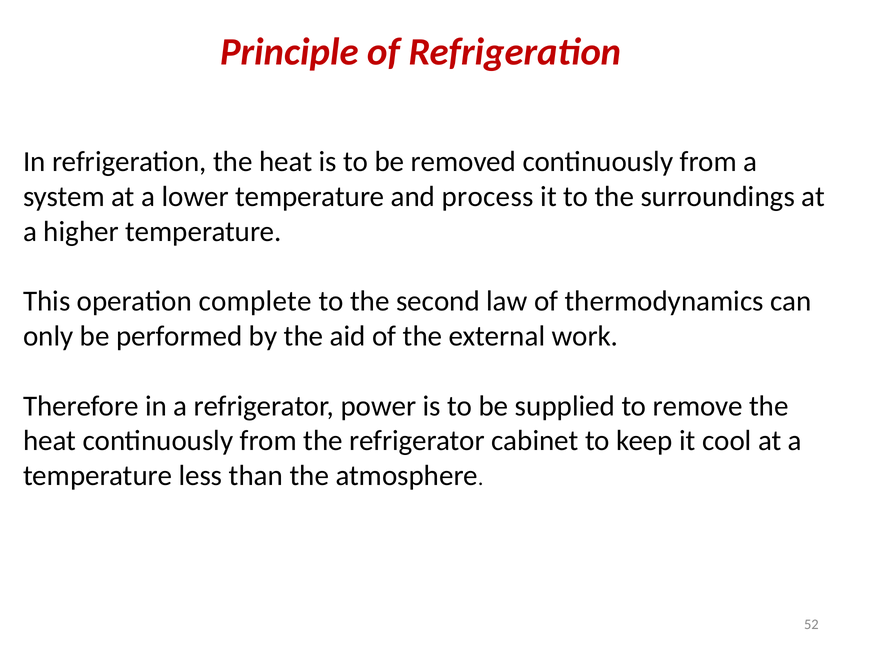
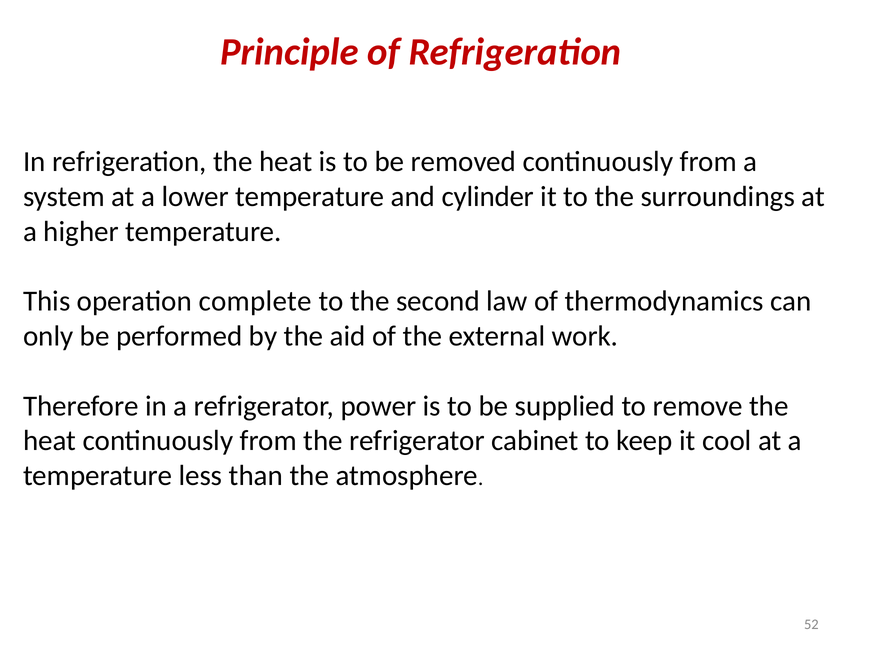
process: process -> cylinder
